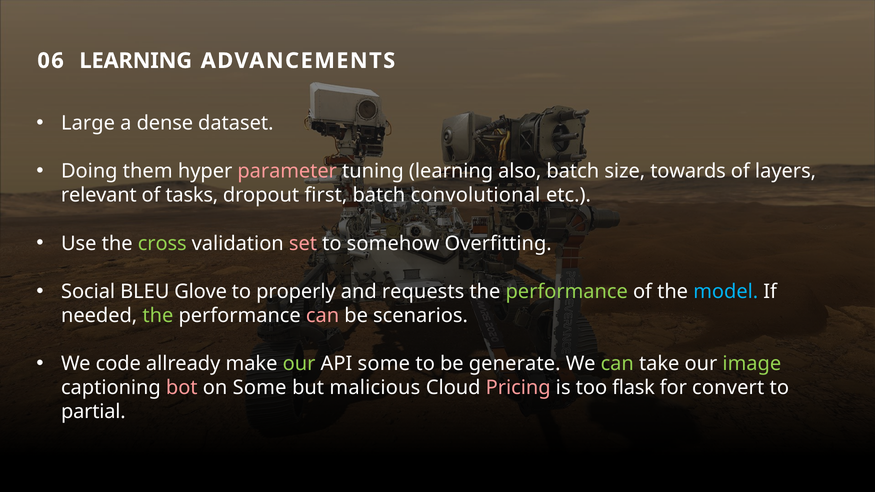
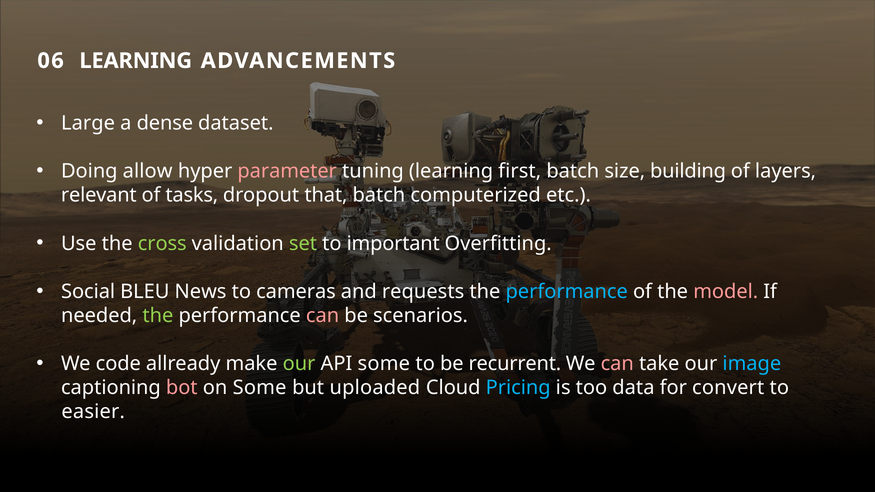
them: them -> allow
also: also -> first
towards: towards -> building
first: first -> that
convolutional: convolutional -> computerized
set colour: pink -> light green
somehow: somehow -> important
Glove: Glove -> News
properly: properly -> cameras
performance at (567, 292) colour: light green -> light blue
model colour: light blue -> pink
generate: generate -> recurrent
can at (617, 364) colour: light green -> pink
image colour: light green -> light blue
malicious: malicious -> uploaded
Pricing colour: pink -> light blue
flask: flask -> data
partial: partial -> easier
